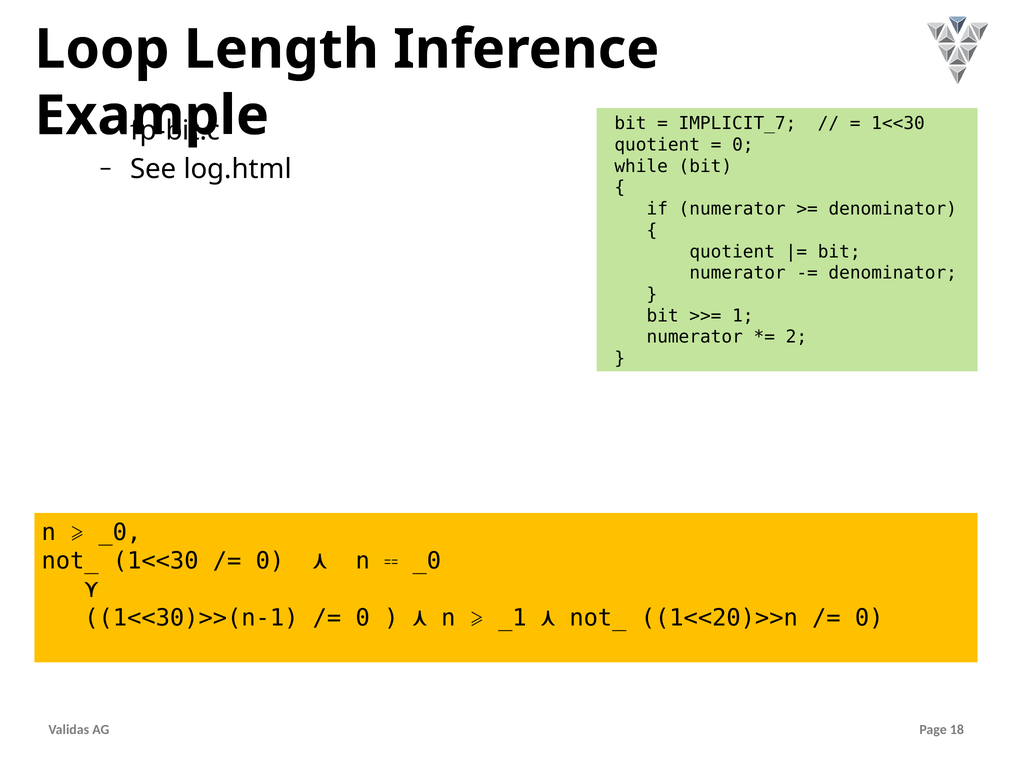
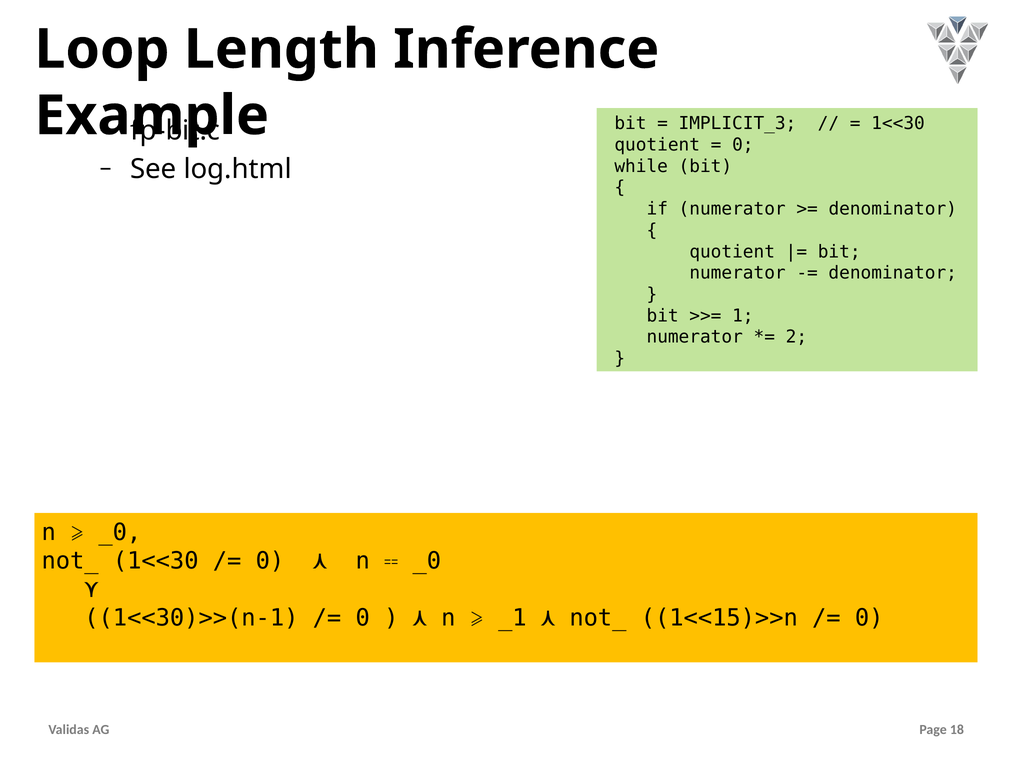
IMPLICIT_7: IMPLICIT_7 -> IMPLICIT_3
1<<20)>>n: 1<<20)>>n -> 1<<15)>>n
